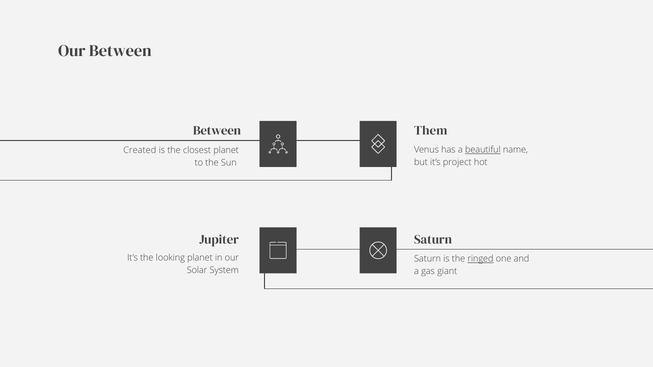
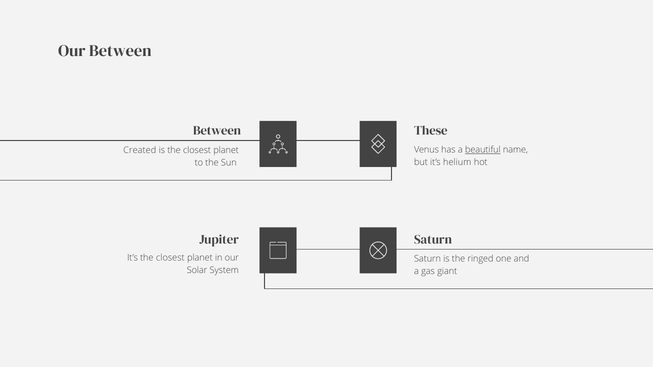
Them: Them -> These
project: project -> helium
It’s the looking: looking -> closest
ringed underline: present -> none
